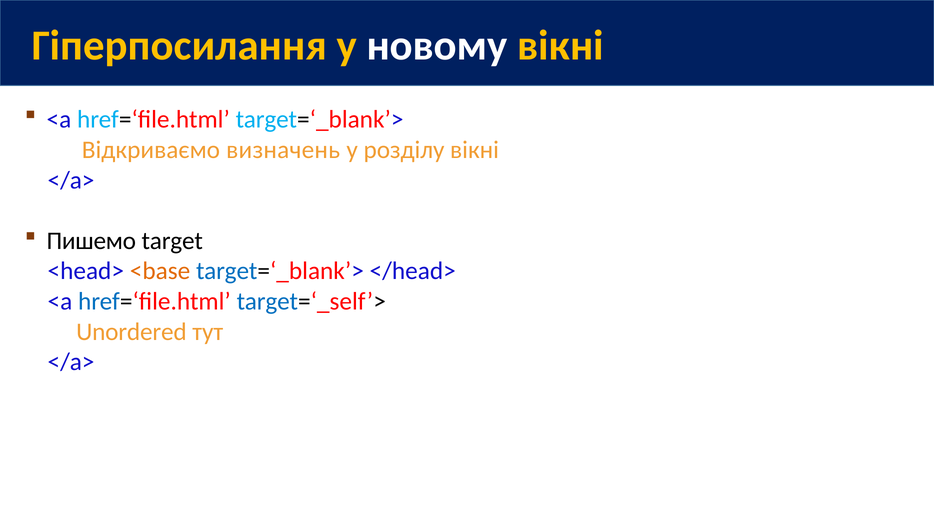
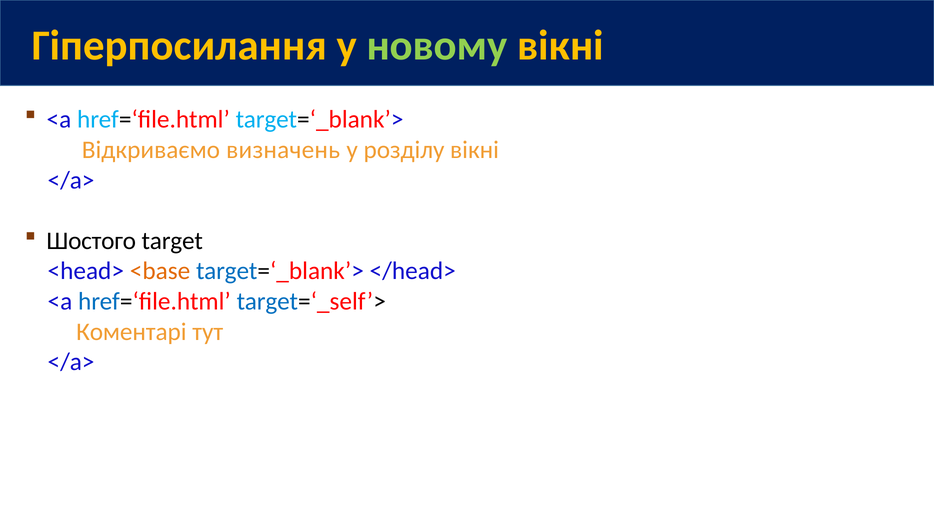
новому colour: white -> light green
Пишемо: Пишемо -> Шостого
Unordered: Unordered -> Коментарі
